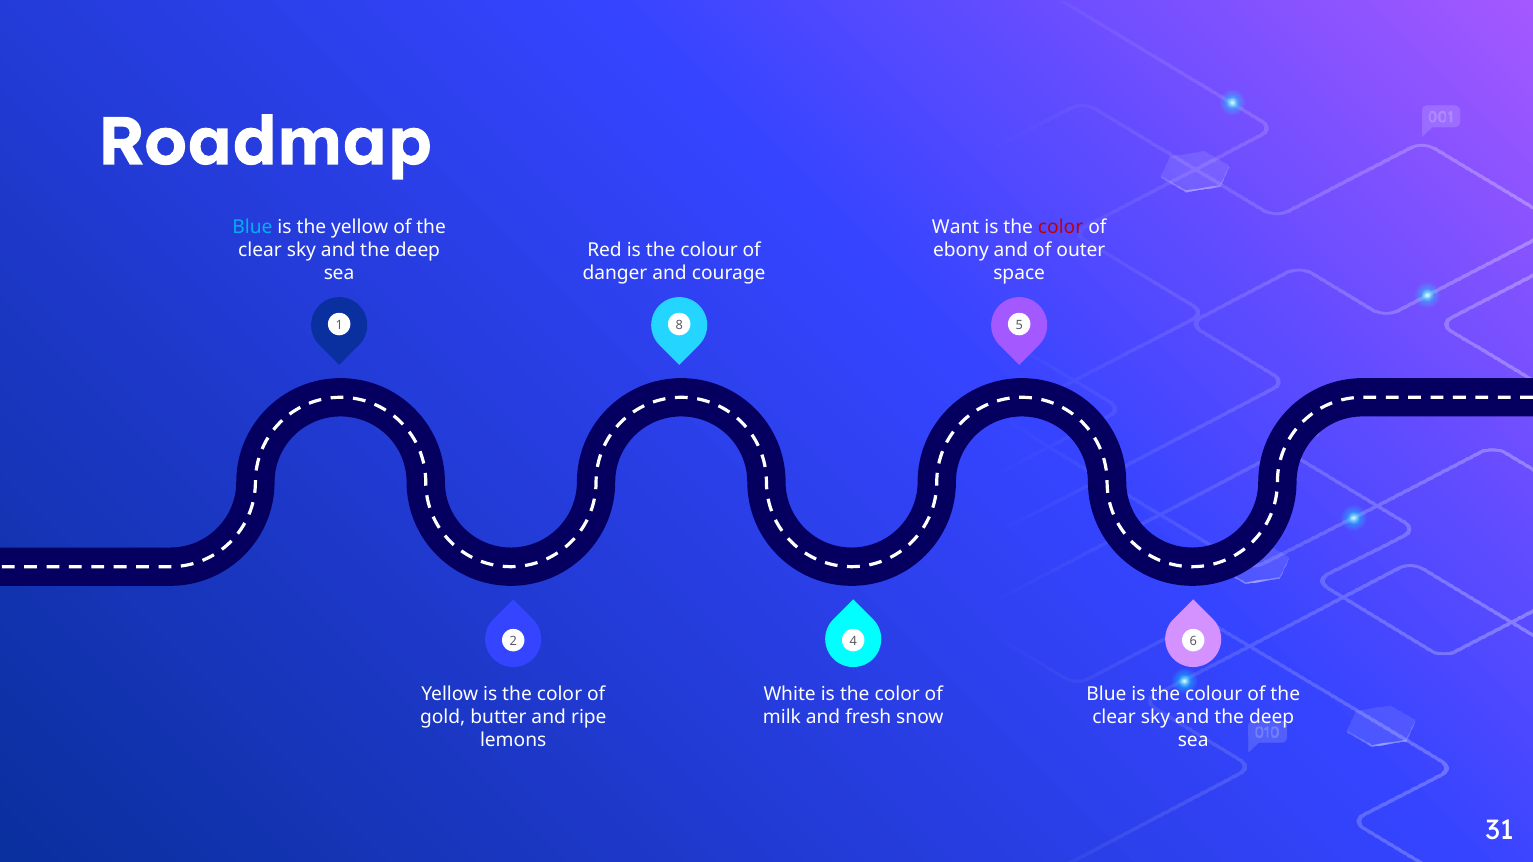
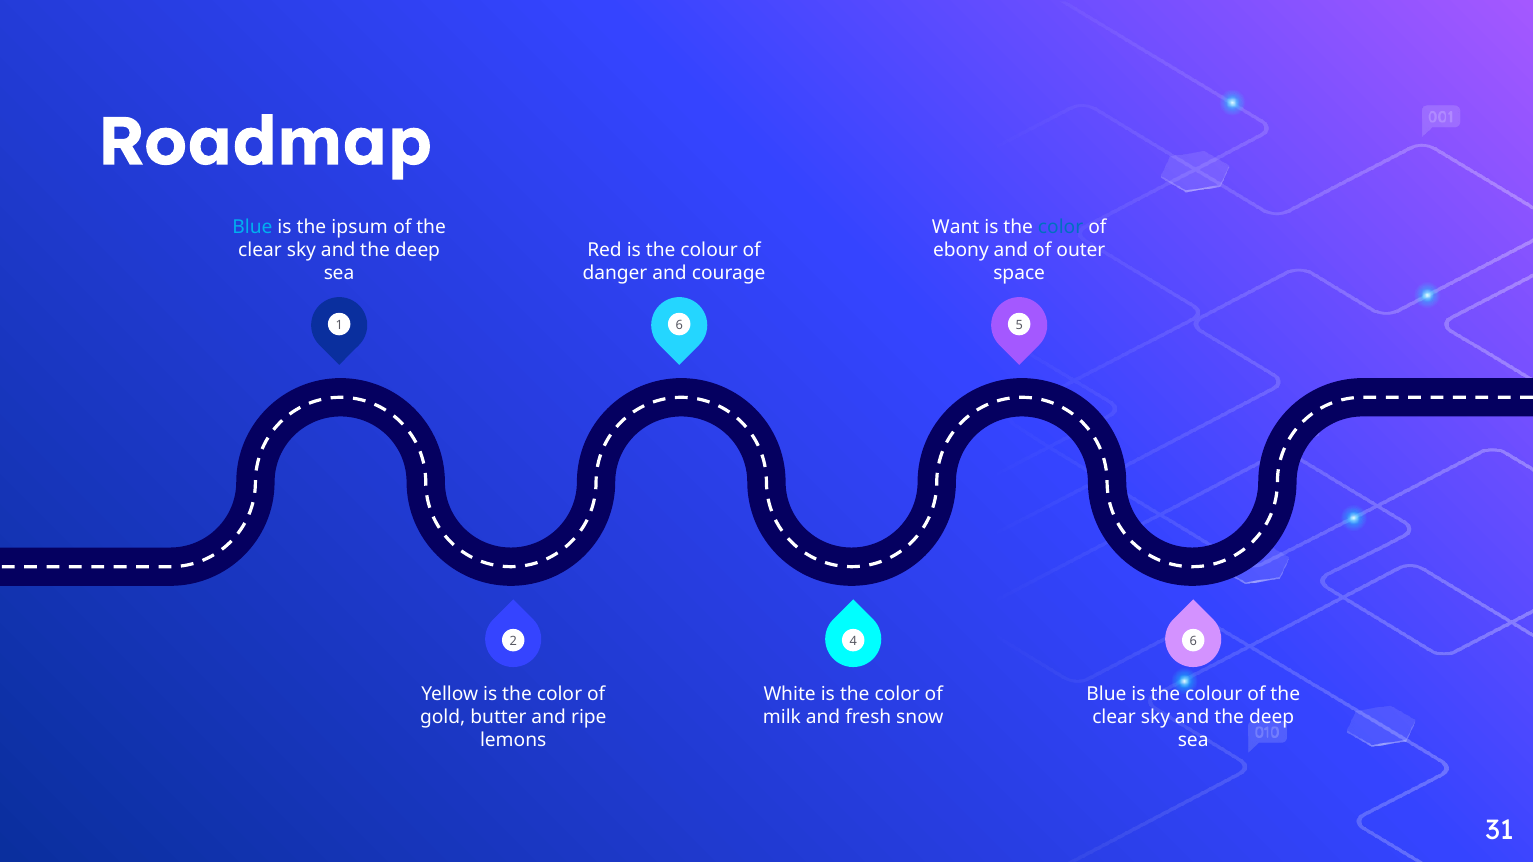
the yellow: yellow -> ipsum
color at (1061, 227) colour: red -> blue
1 8: 8 -> 6
